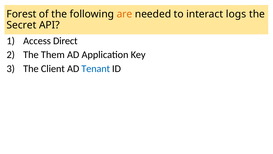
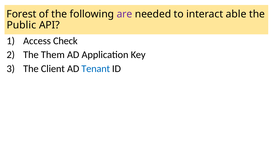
are colour: orange -> purple
logs: logs -> able
Secret: Secret -> Public
Direct: Direct -> Check
